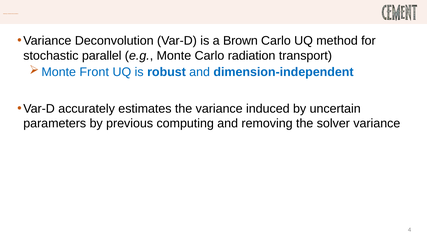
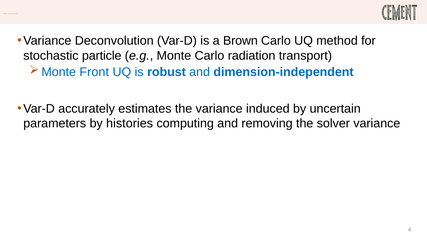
parallel: parallel -> particle
previous: previous -> histories
